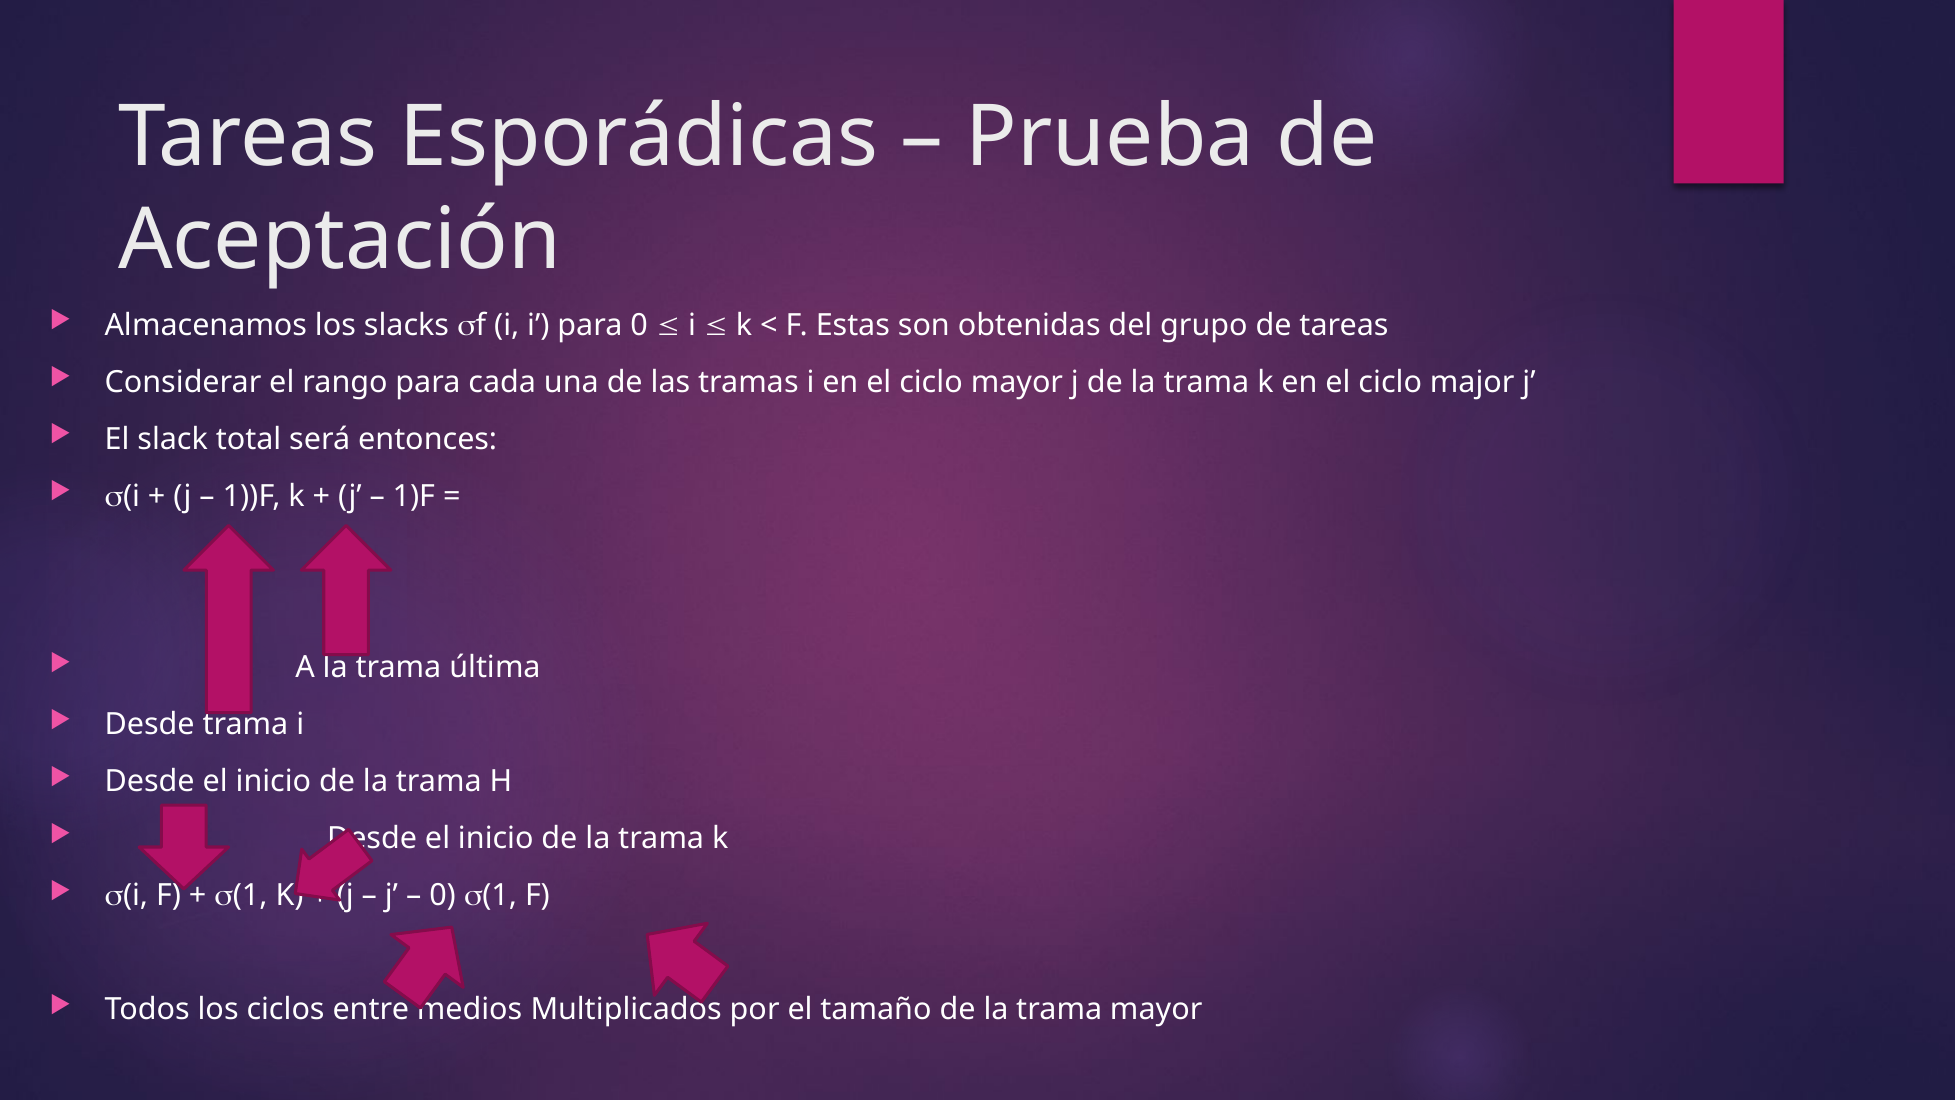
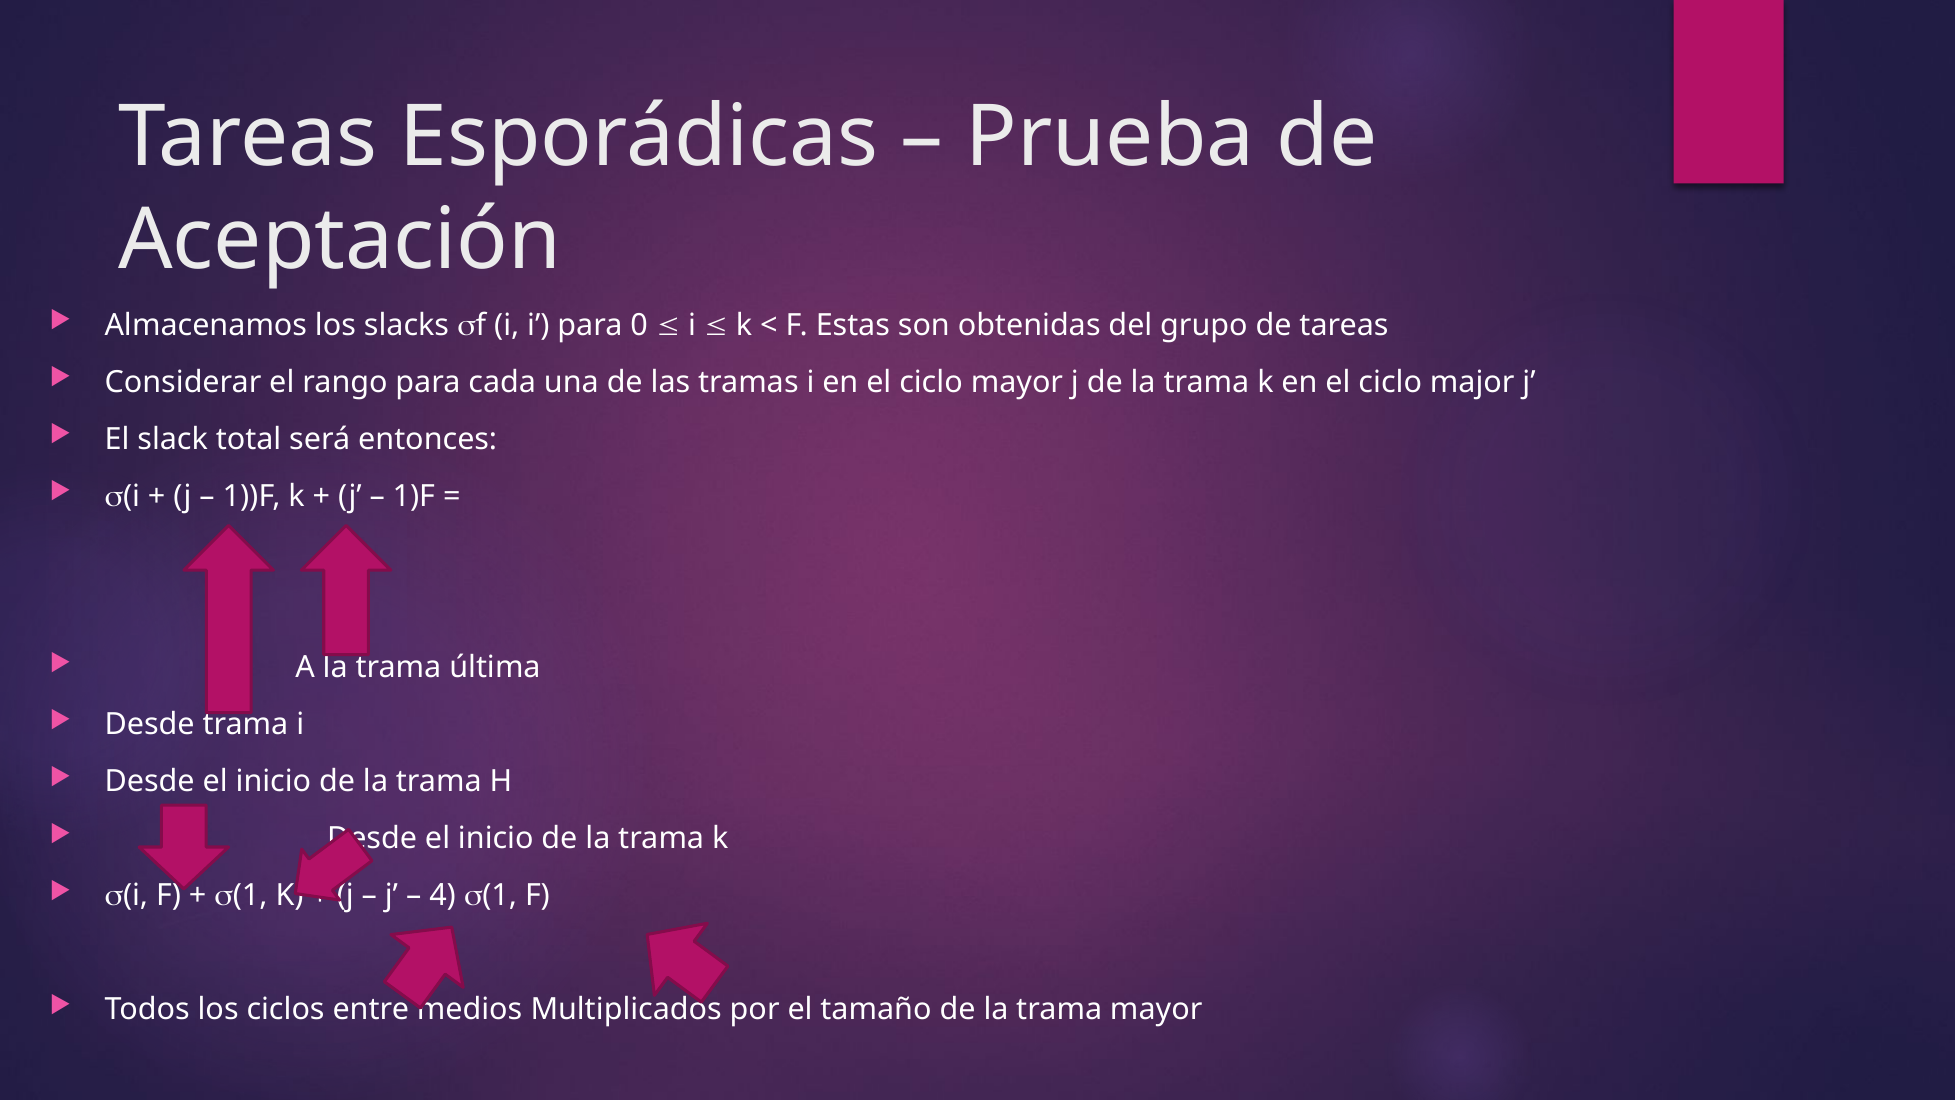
0 at (443, 895): 0 -> 4
